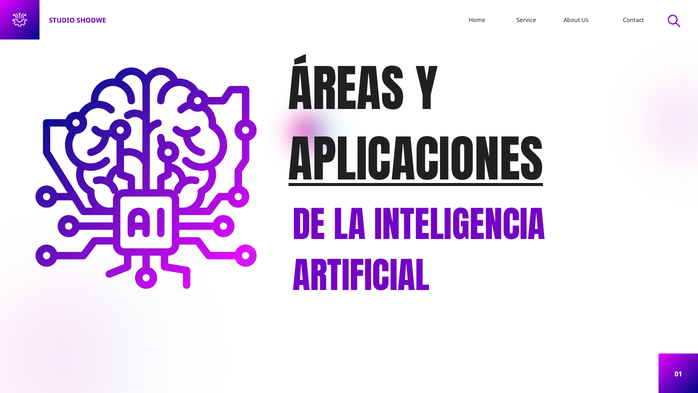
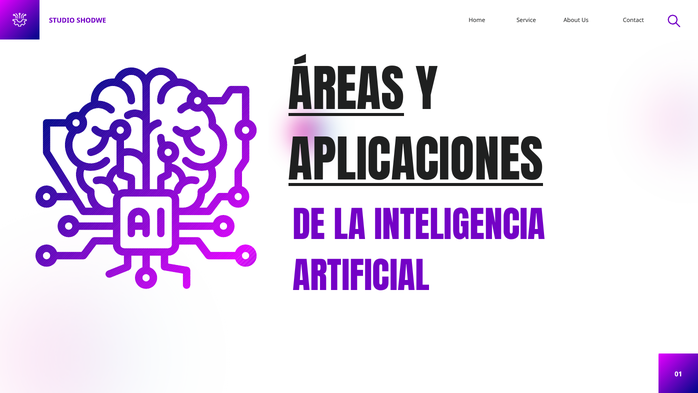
ÁREAS underline: none -> present
